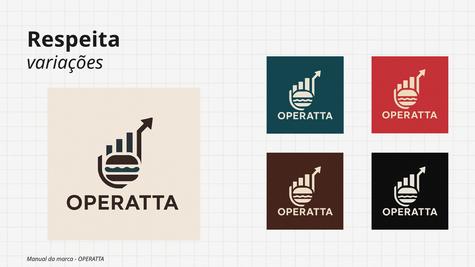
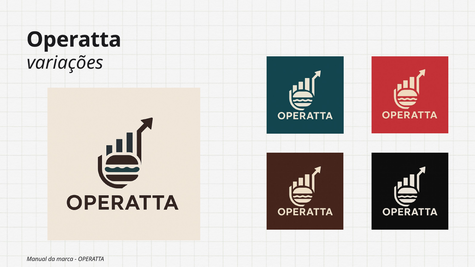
Respeita at (74, 40): Respeita -> Operatta
